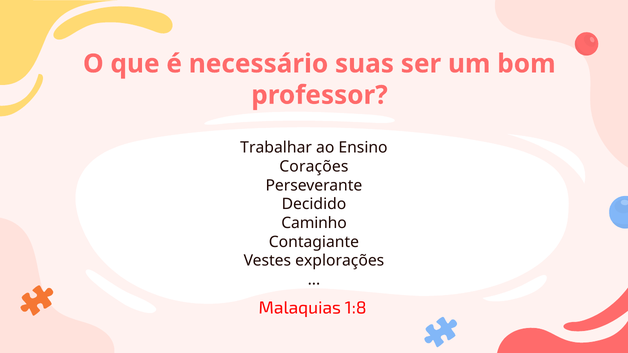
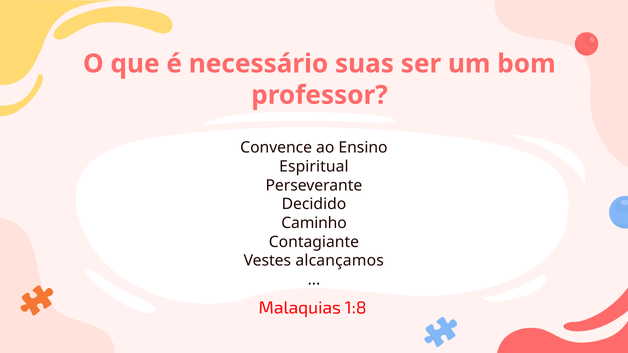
Trabalhar: Trabalhar -> Convence
Corações: Corações -> Espiritual
explorações: explorações -> alcançamos
